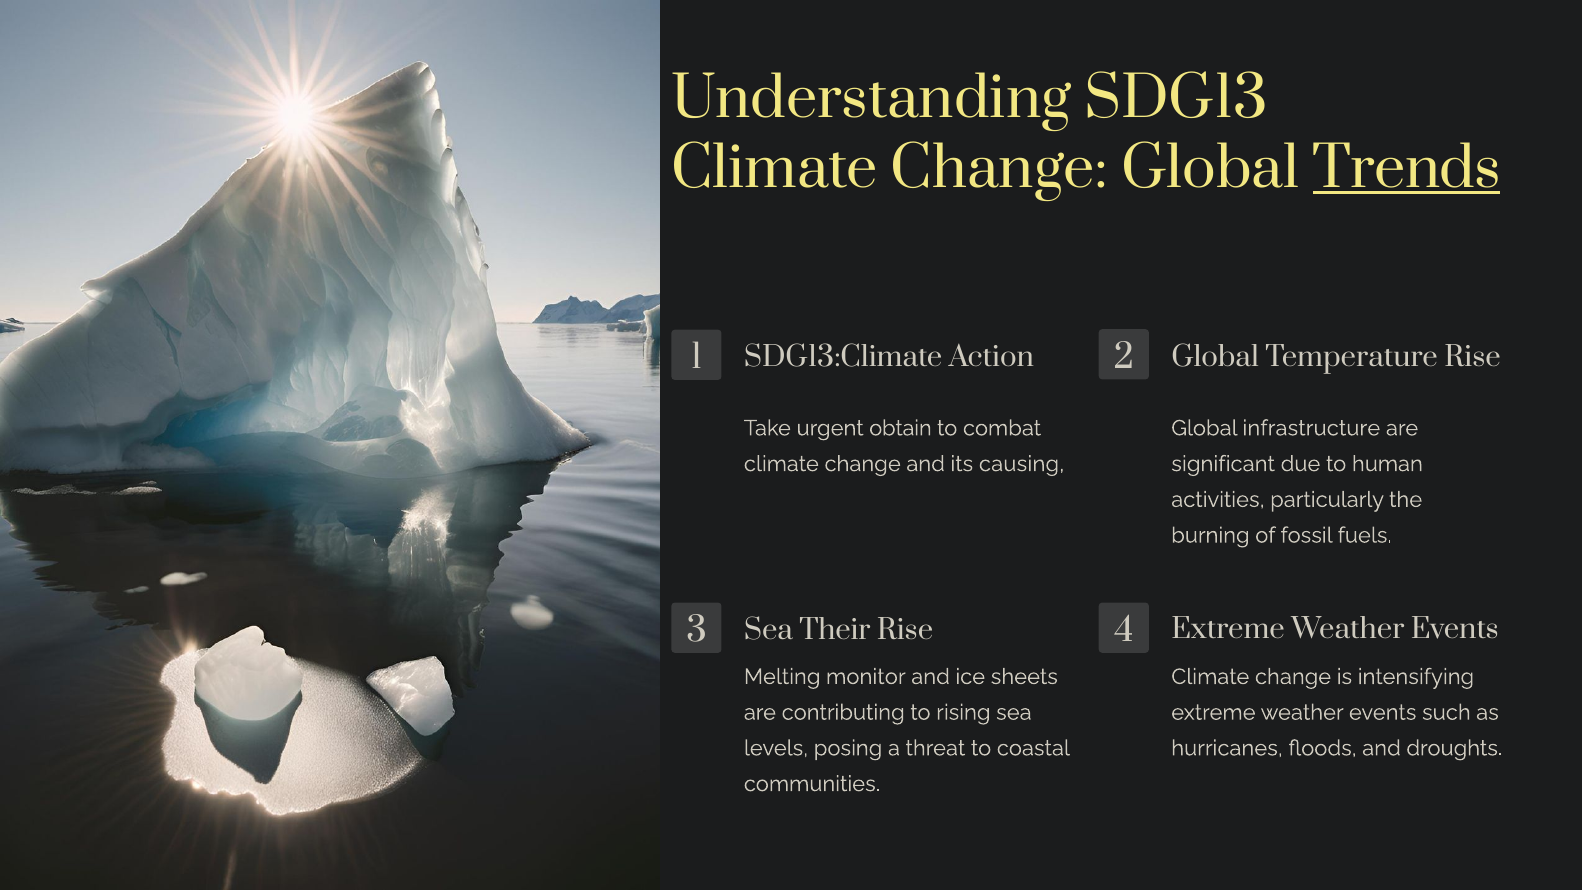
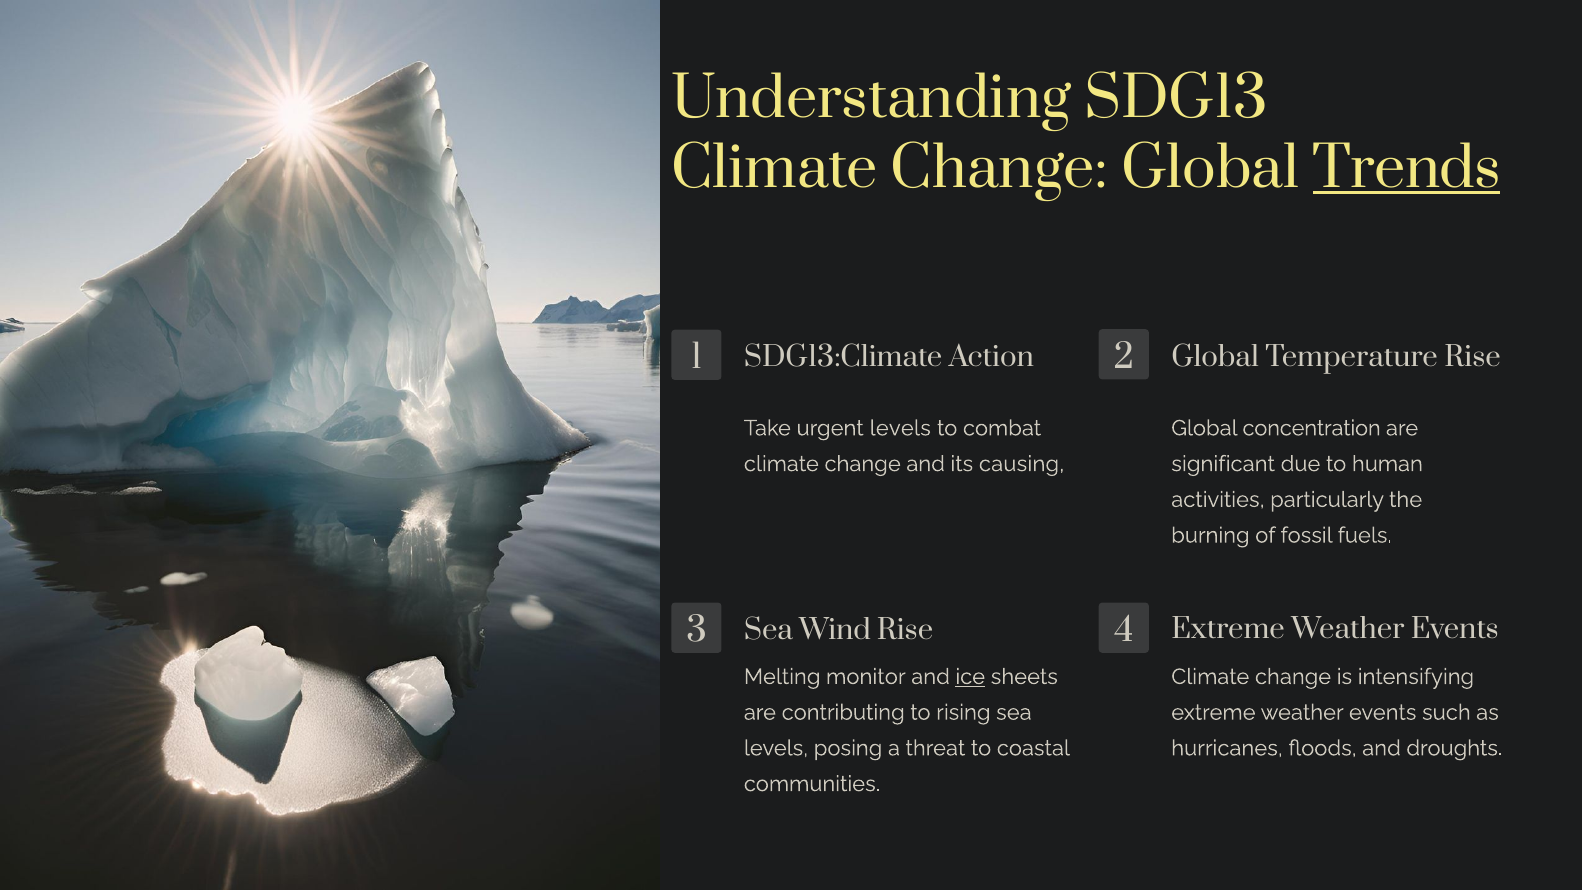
urgent obtain: obtain -> levels
infrastructure: infrastructure -> concentration
Their: Their -> Wind
ice underline: none -> present
